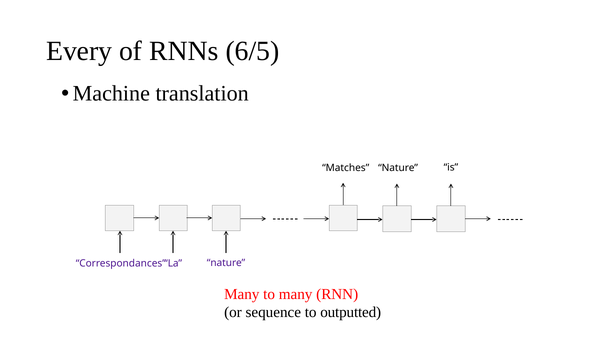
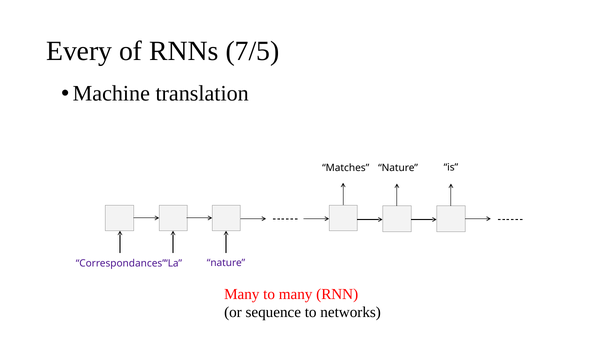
6/5: 6/5 -> 7/5
outputted: outputted -> networks
